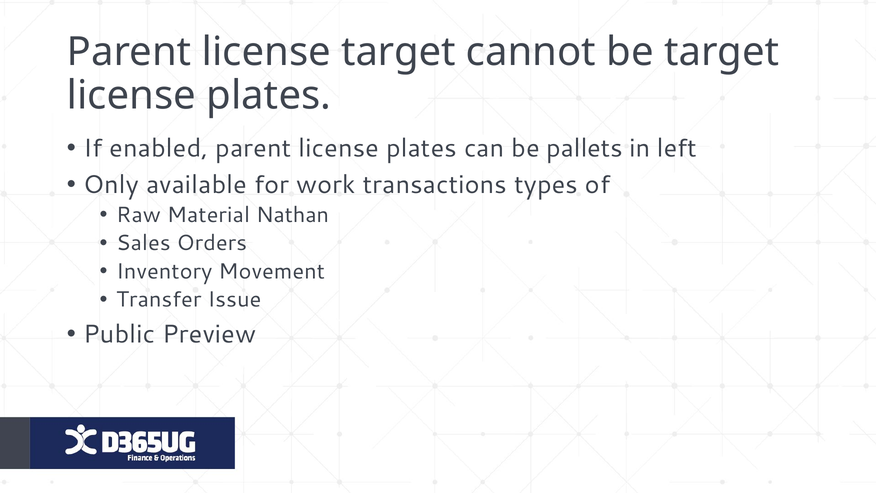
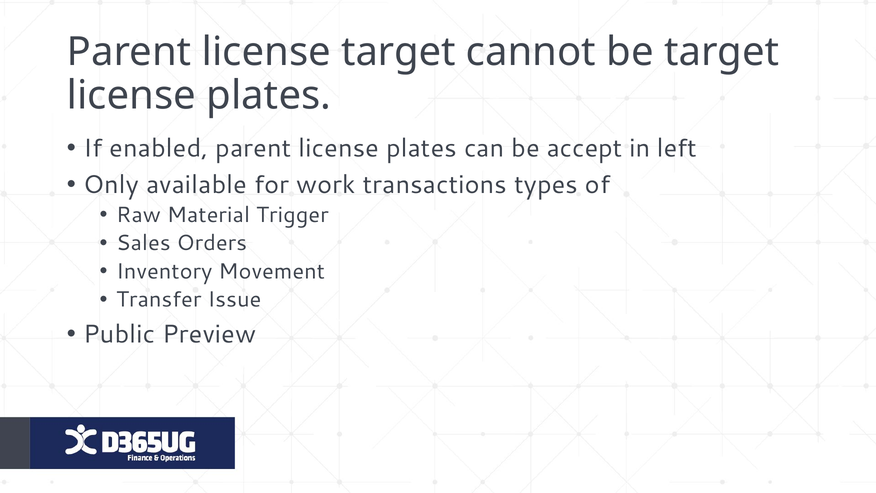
pallets: pallets -> accept
Nathan: Nathan -> Trigger
